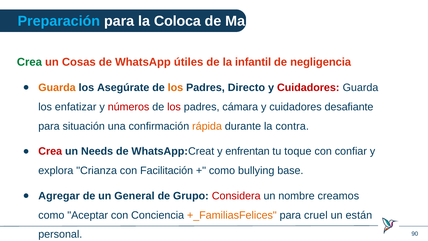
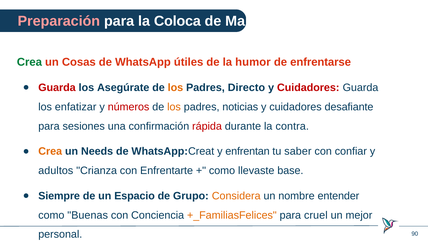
Preparación colour: light blue -> pink
infantil: infantil -> humor
negligencia: negligencia -> enfrentarse
Guarda at (57, 87) colour: orange -> red
los at (174, 107) colour: red -> orange
cámara: cámara -> noticias
situación: situación -> sesiones
rápida colour: orange -> red
Crea at (50, 151) colour: red -> orange
toque: toque -> saber
explora: explora -> adultos
Facilitación: Facilitación -> Enfrentarte
bullying: bullying -> llevaste
Agregar: Agregar -> Siempre
General: General -> Espacio
Considera colour: red -> orange
creamos: creamos -> entender
Aceptar: Aceptar -> Buenas
están: están -> mejor
